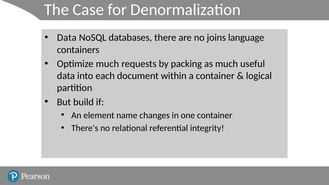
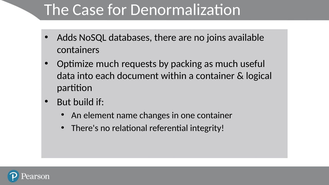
Data at (67, 38): Data -> Adds
language: language -> available
